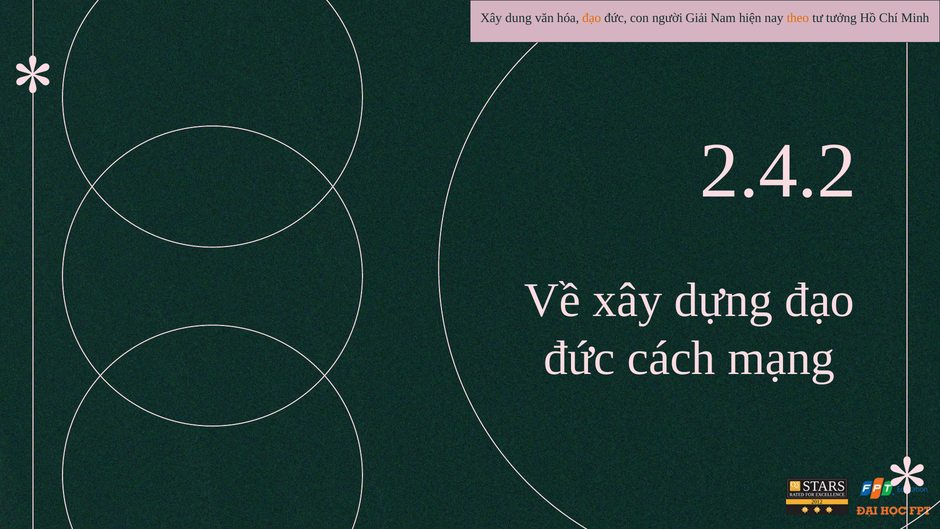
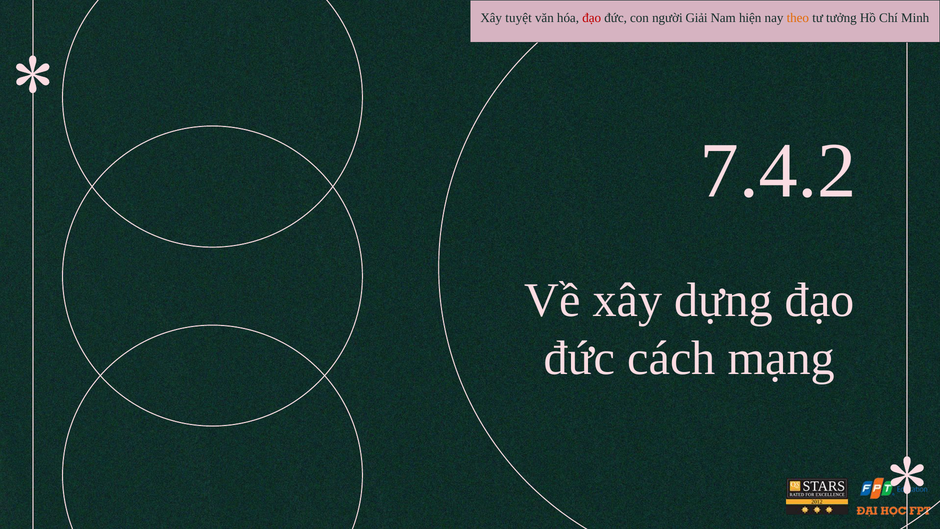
dung: dung -> tuyệt
đạo at (592, 18) colour: orange -> red
2.4.2: 2.4.2 -> 7.4.2
